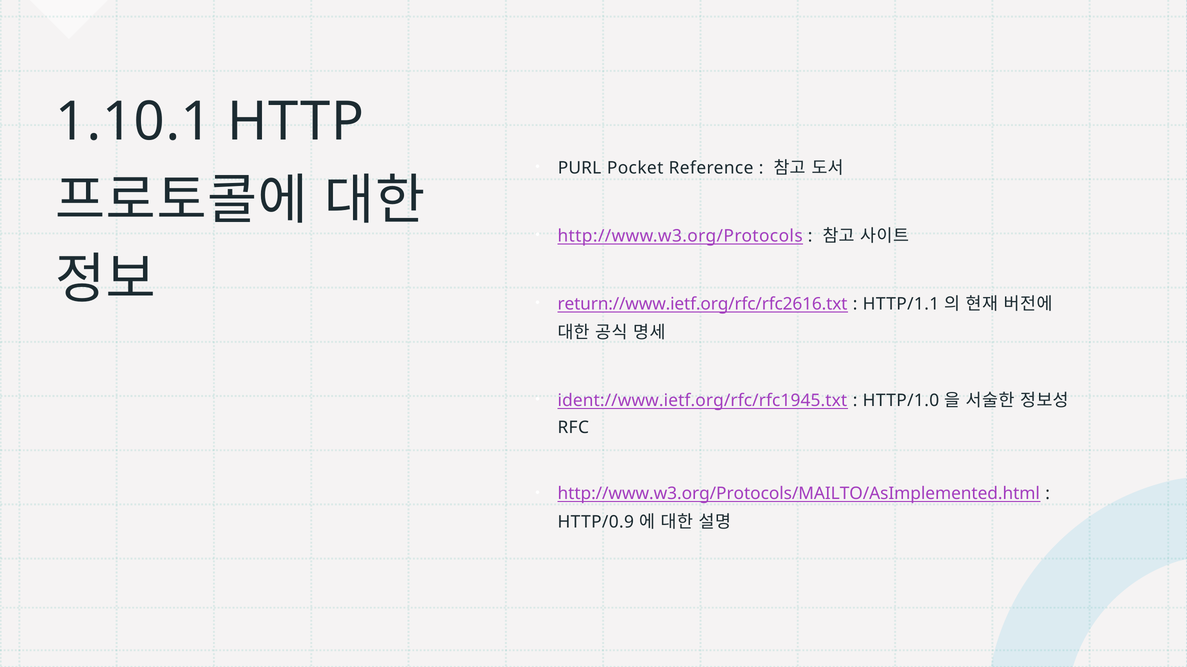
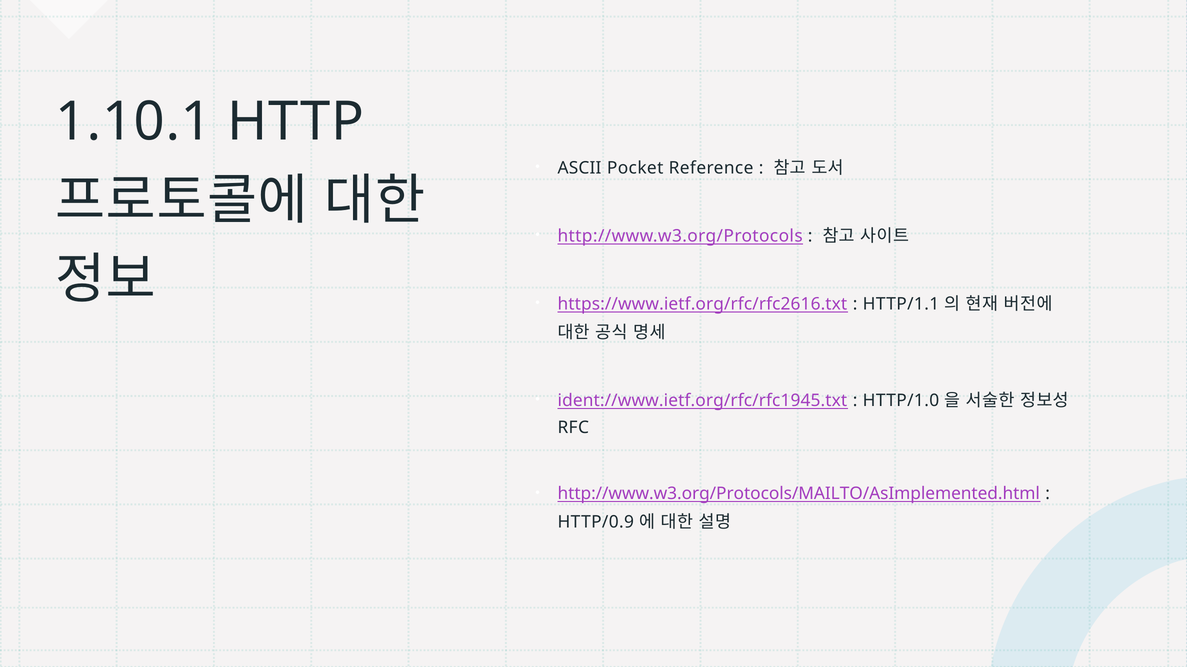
PURL: PURL -> ASCII
return://www.ietf.org/rfc/rfc2616.txt: return://www.ietf.org/rfc/rfc2616.txt -> https://www.ietf.org/rfc/rfc2616.txt
